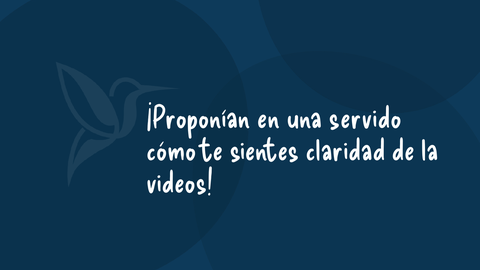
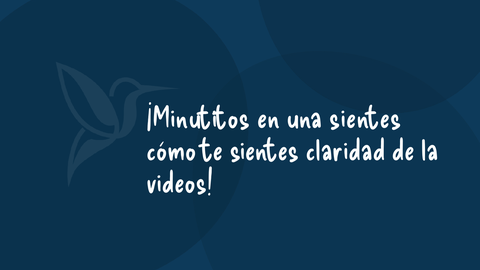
¡Proponían: ¡Proponían -> ¡Minutitos
una servido: servido -> sientes
